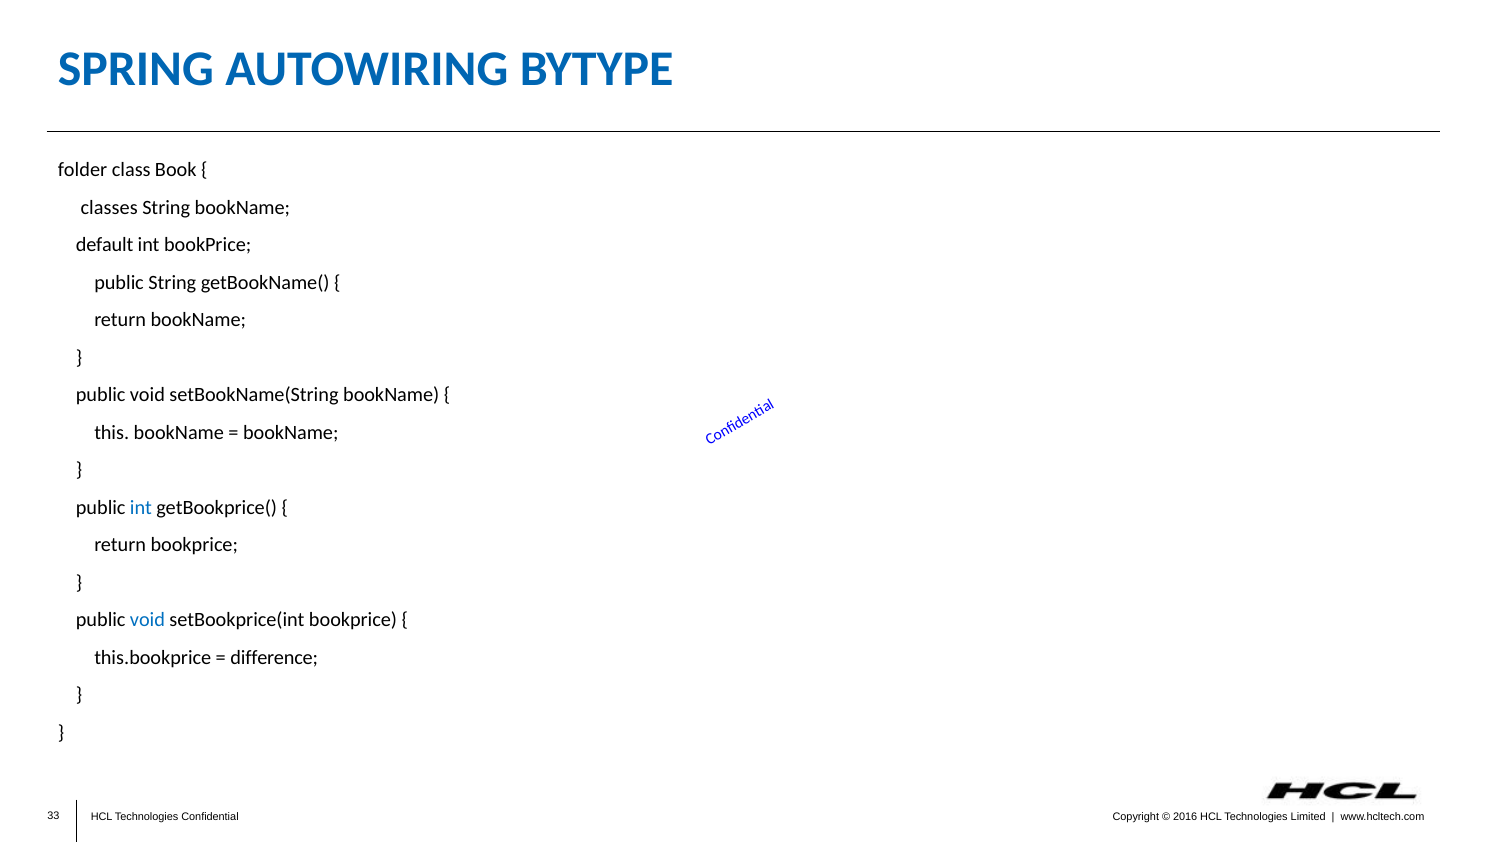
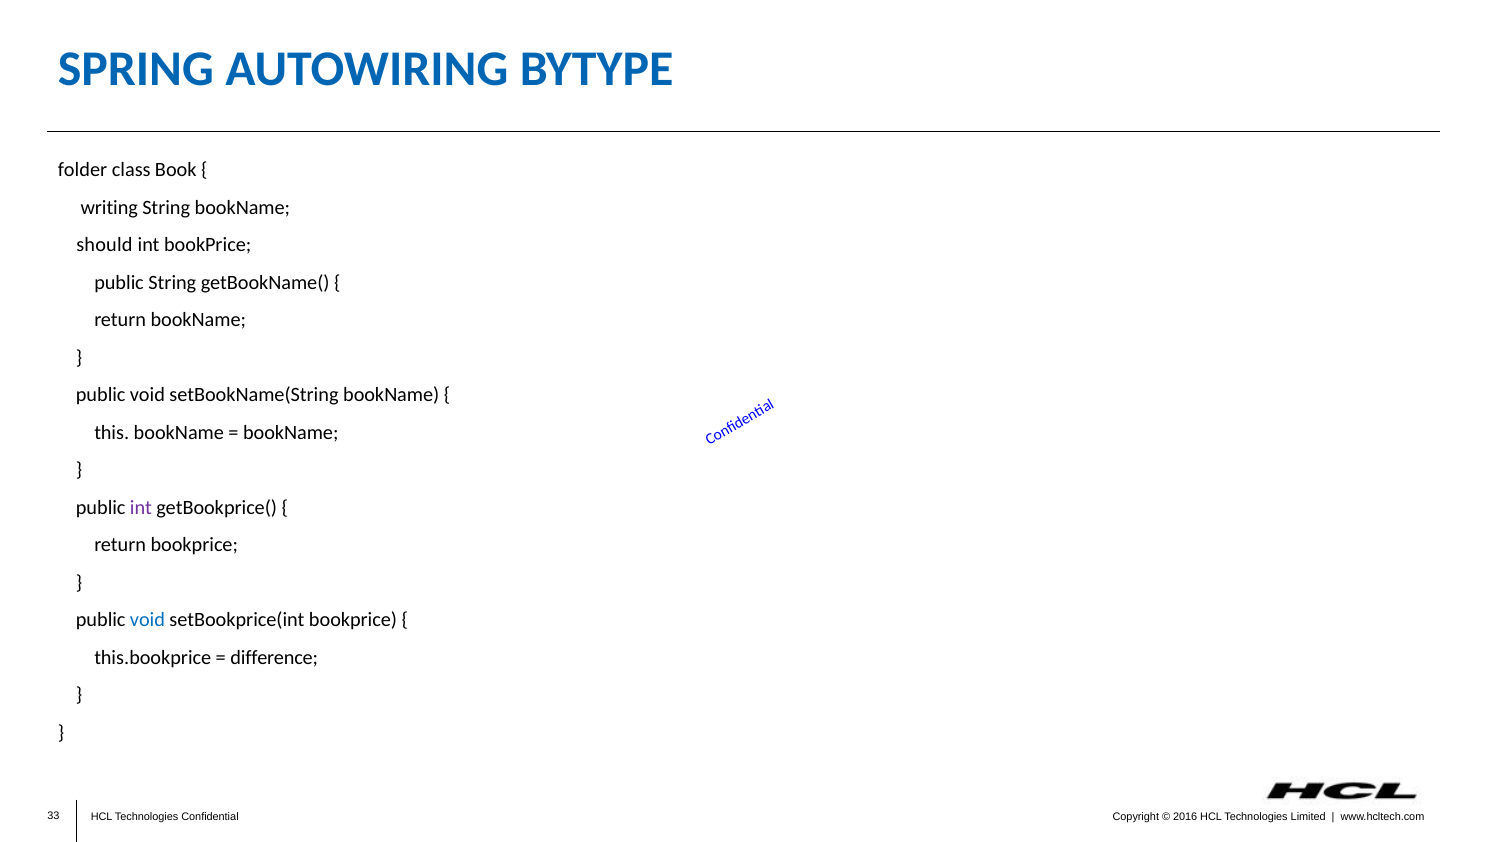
classes: classes -> writing
default: default -> should
int at (141, 508) colour: blue -> purple
